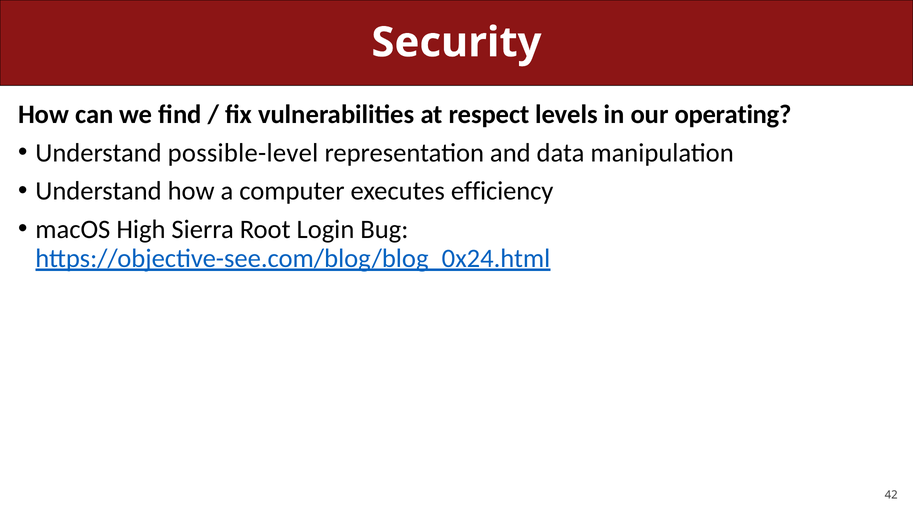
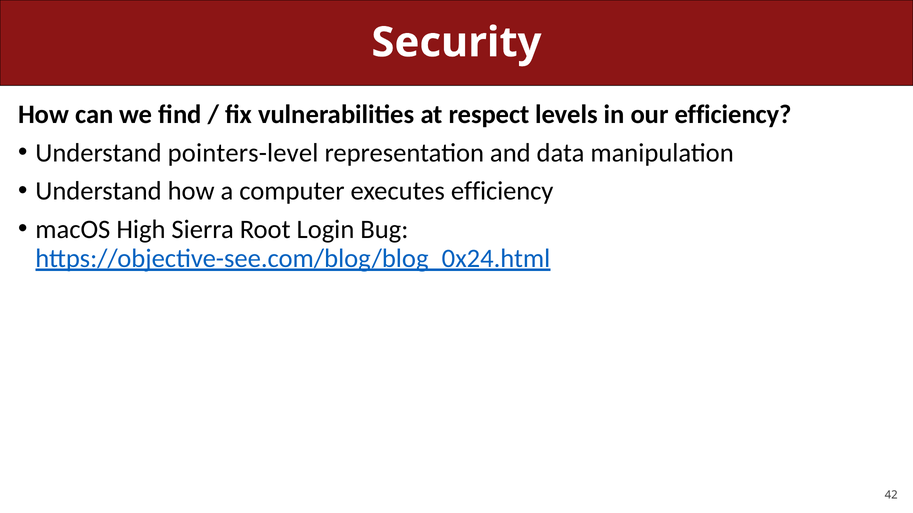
our operating: operating -> efficiency
possible-level: possible-level -> pointers-level
